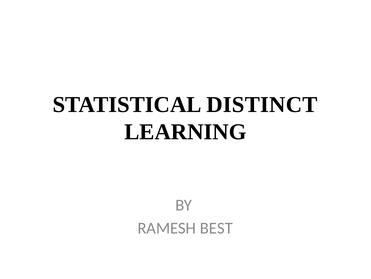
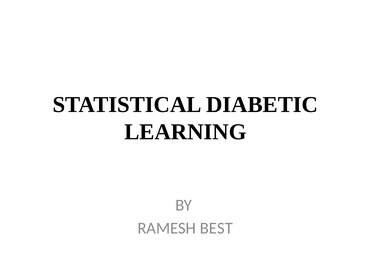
DISTINCT: DISTINCT -> DIABETIC
